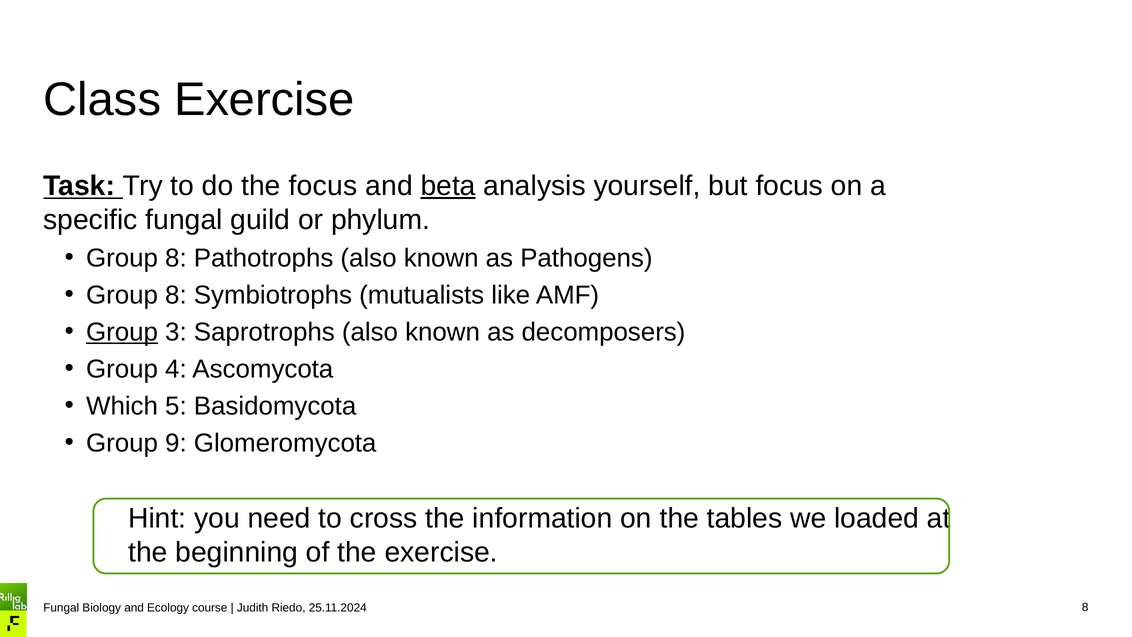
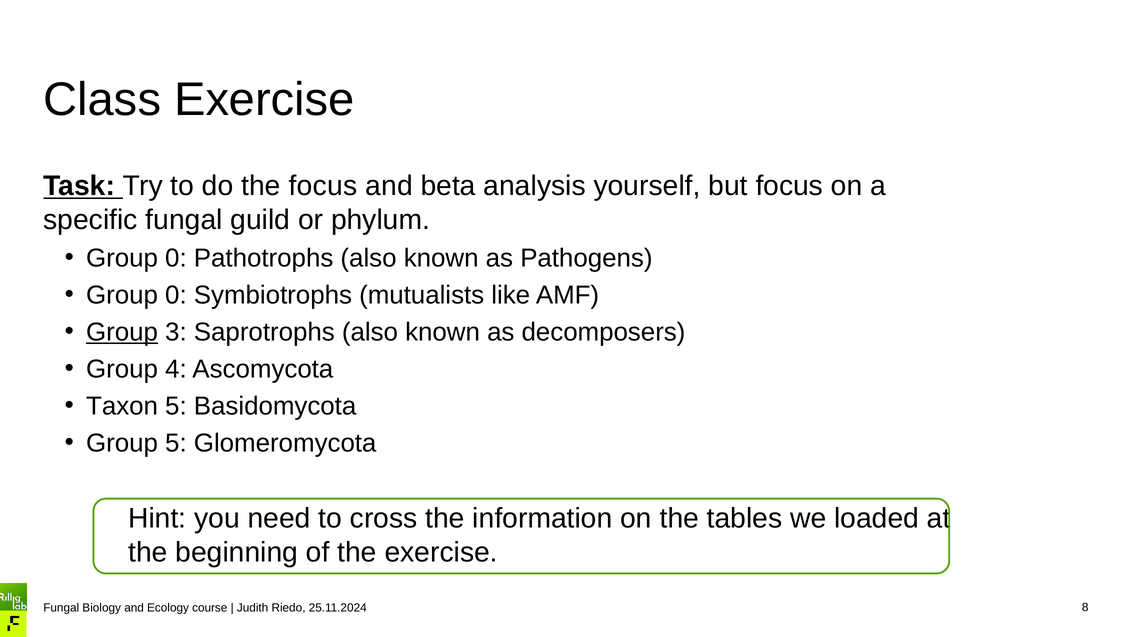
beta underline: present -> none
8 at (176, 258): 8 -> 0
8 at (176, 295): 8 -> 0
Which: Which -> Taxon
Group 9: 9 -> 5
